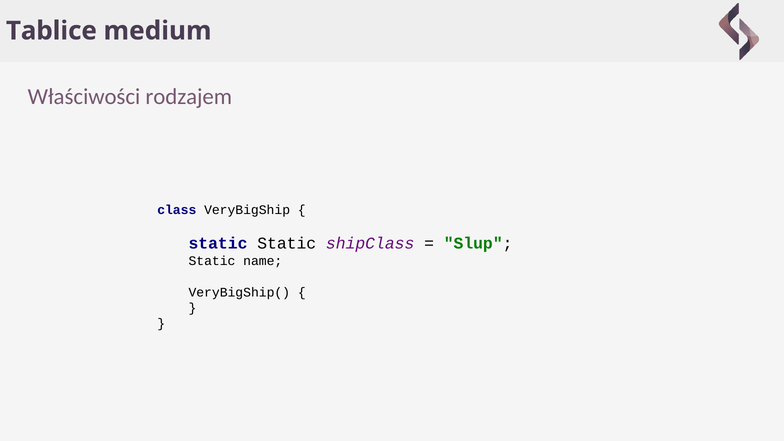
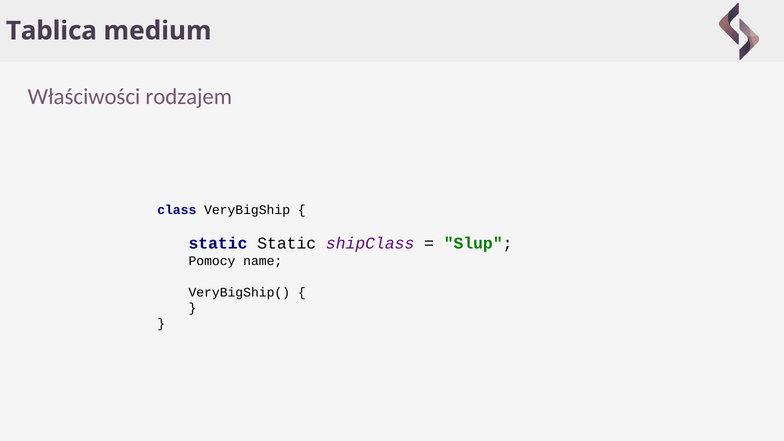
Tablice: Tablice -> Tablica
Static at (212, 261): Static -> Pomocy
